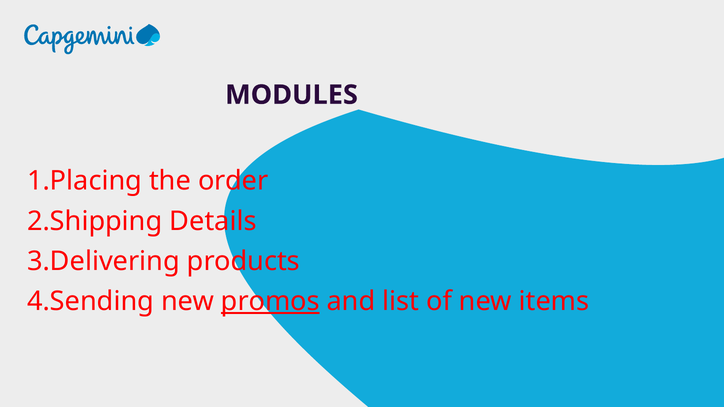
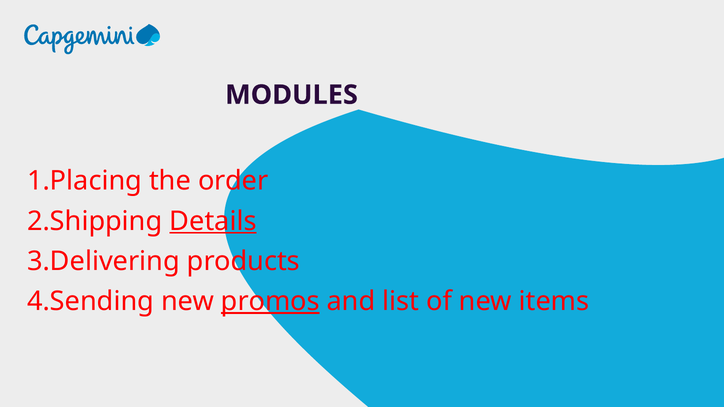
Details underline: none -> present
